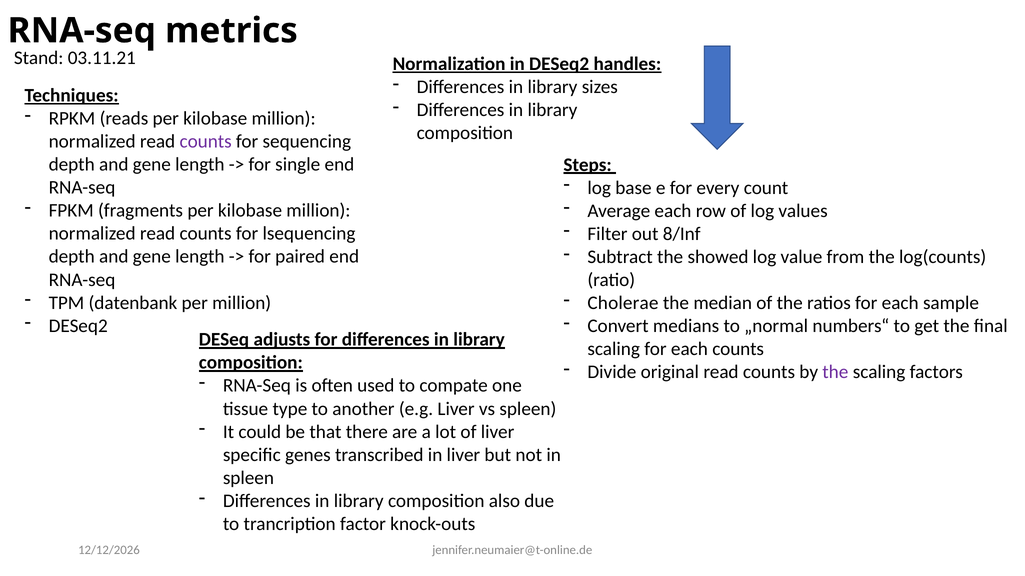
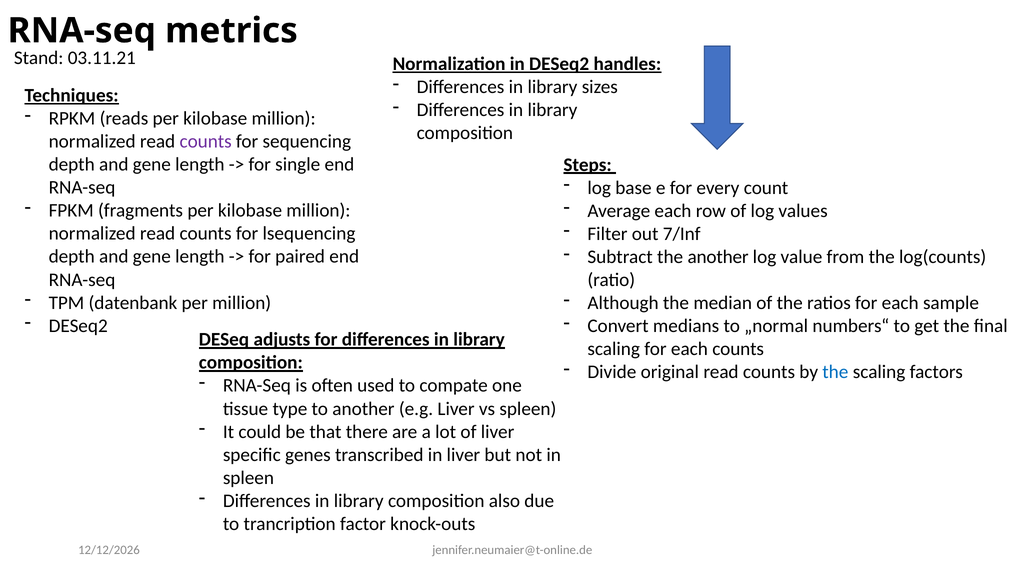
8/Inf: 8/Inf -> 7/Inf
the showed: showed -> another
Cholerae: Cholerae -> Although
the at (835, 372) colour: purple -> blue
